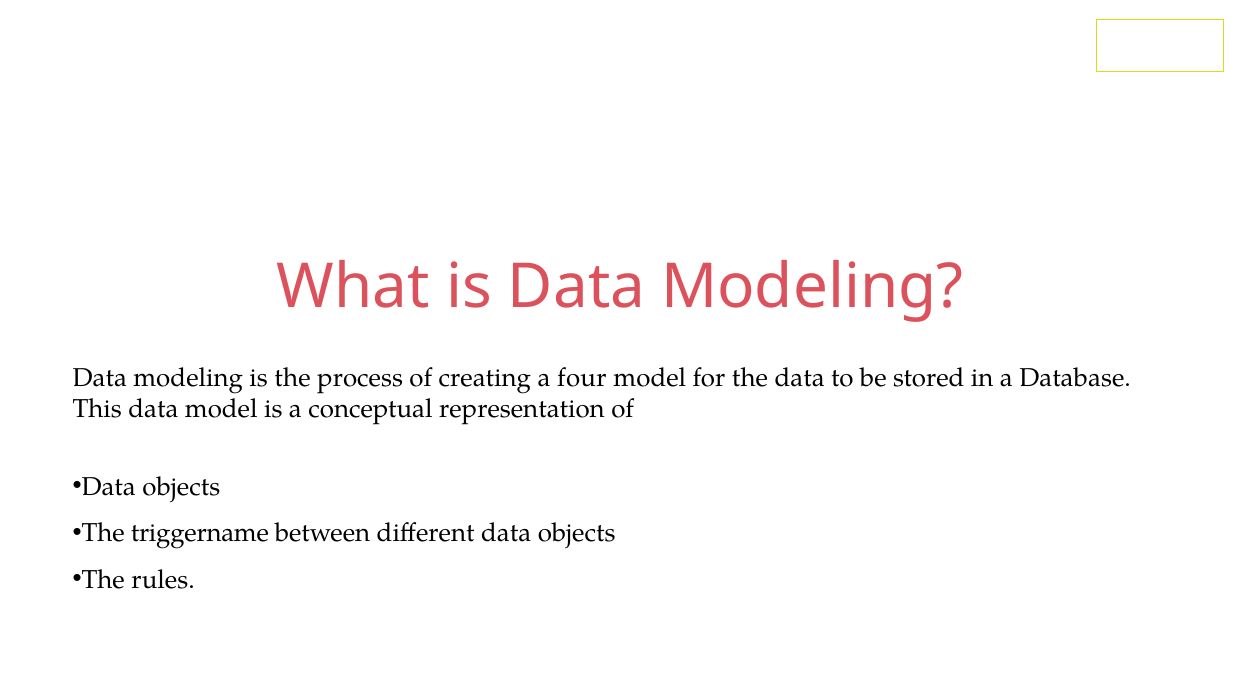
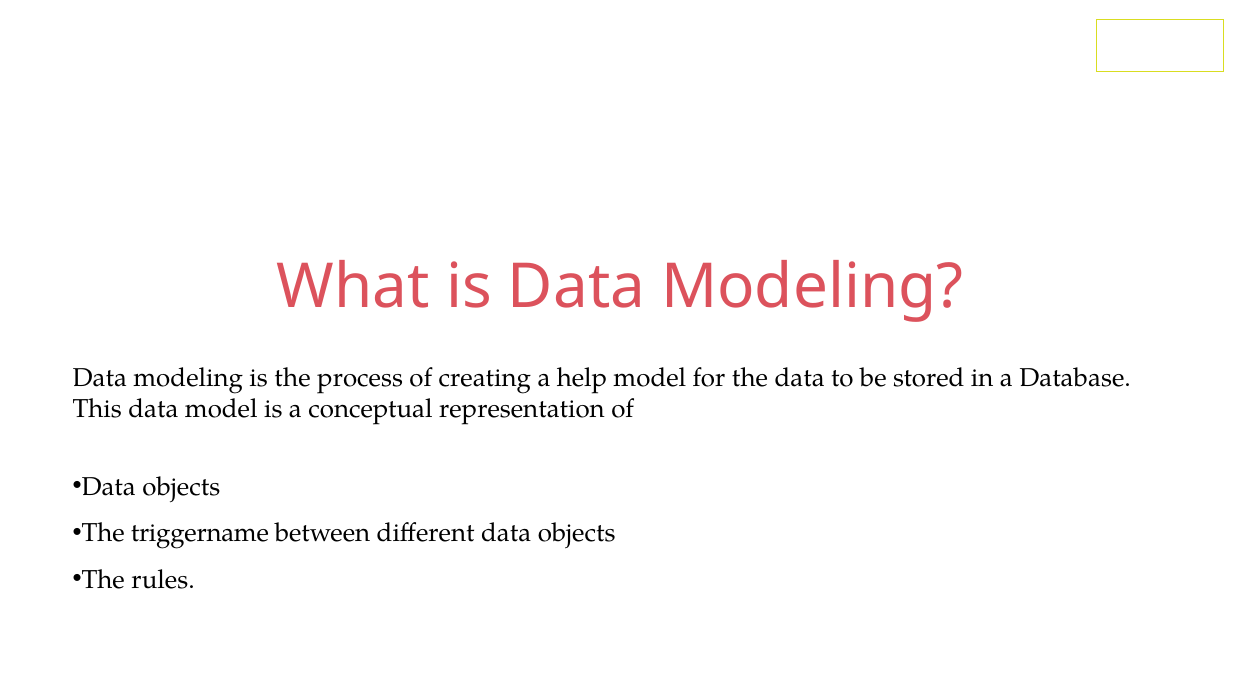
four: four -> help
